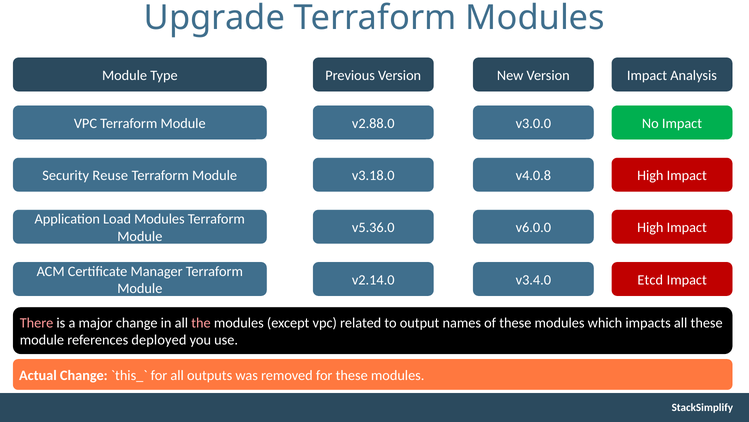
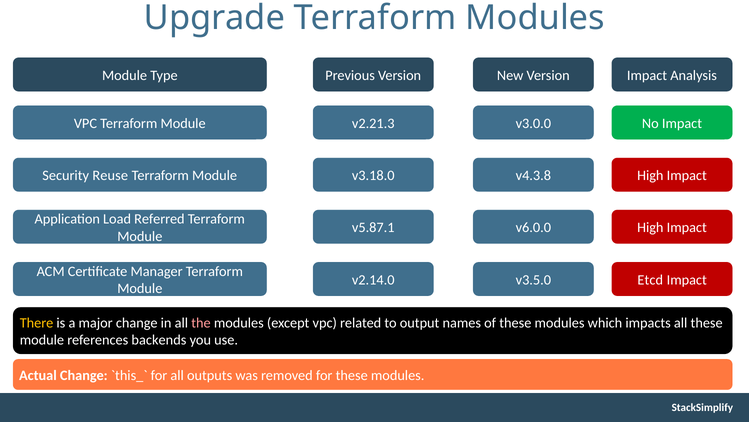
v2.88.0: v2.88.0 -> v2.21.3
v4.0.8: v4.0.8 -> v4.3.8
Load Modules: Modules -> Referred
v5.36.0: v5.36.0 -> v5.87.1
v3.4.0: v3.4.0 -> v3.5.0
There colour: pink -> yellow
deployed: deployed -> backends
